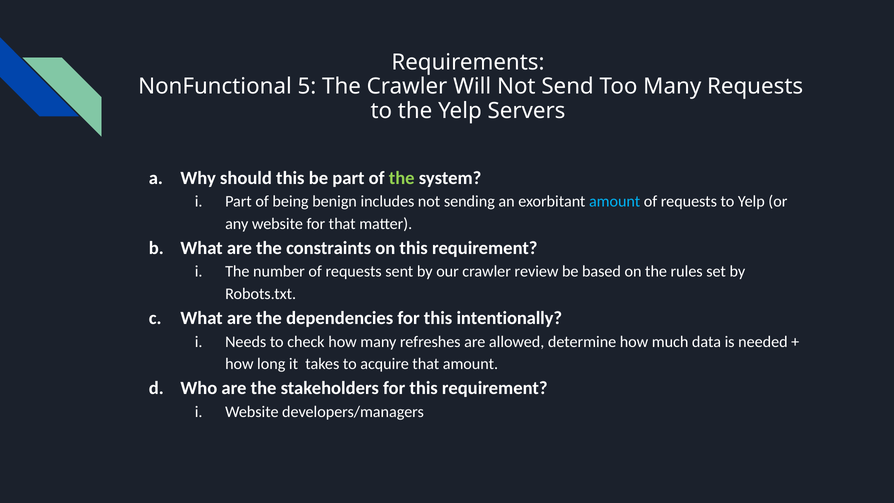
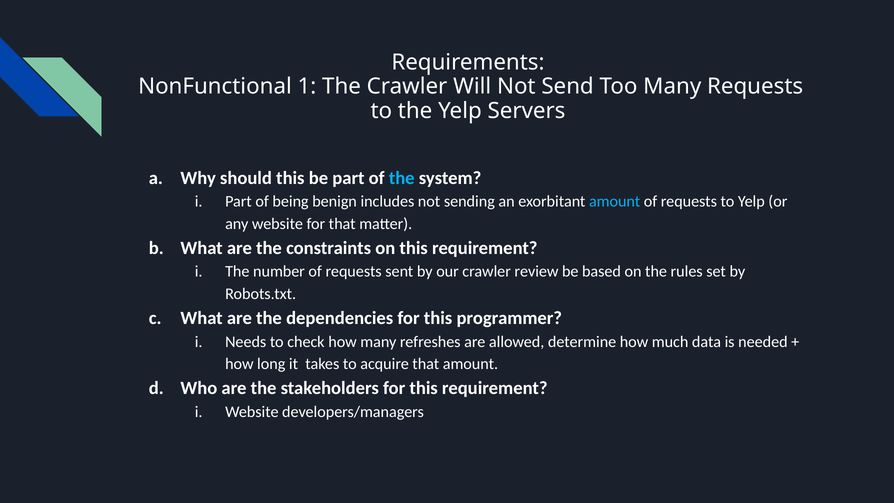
5: 5 -> 1
the at (402, 178) colour: light green -> light blue
intentionally: intentionally -> programmer
